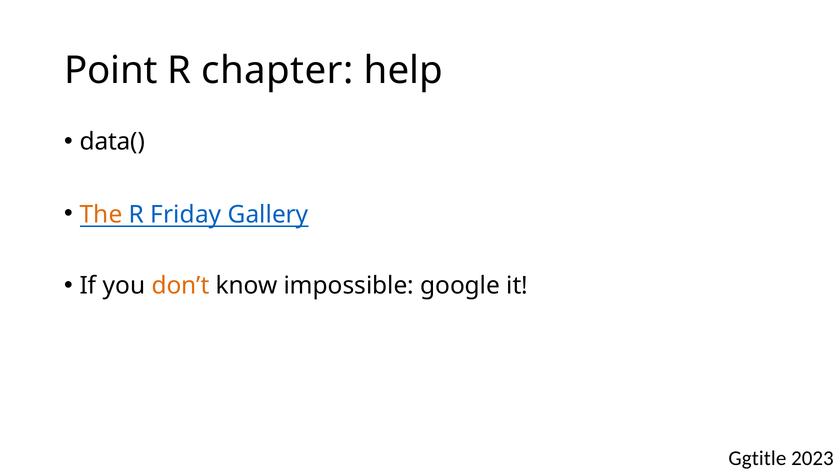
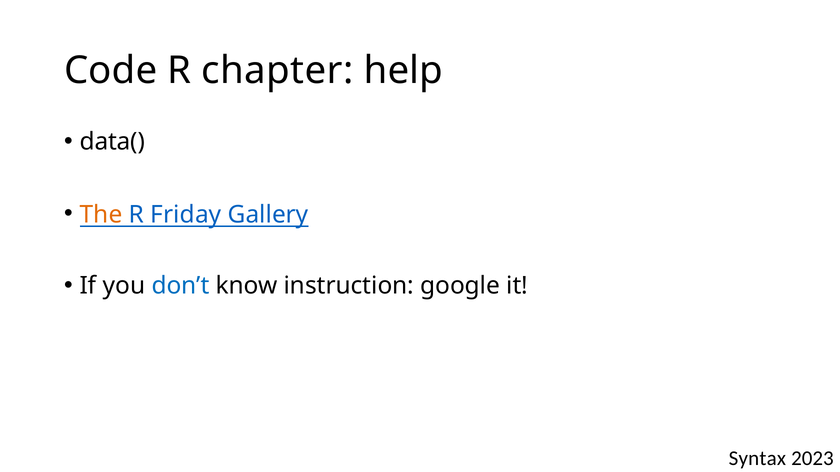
Point: Point -> Code
don’t colour: orange -> blue
impossible: impossible -> instruction
Ggtitle: Ggtitle -> Syntax
